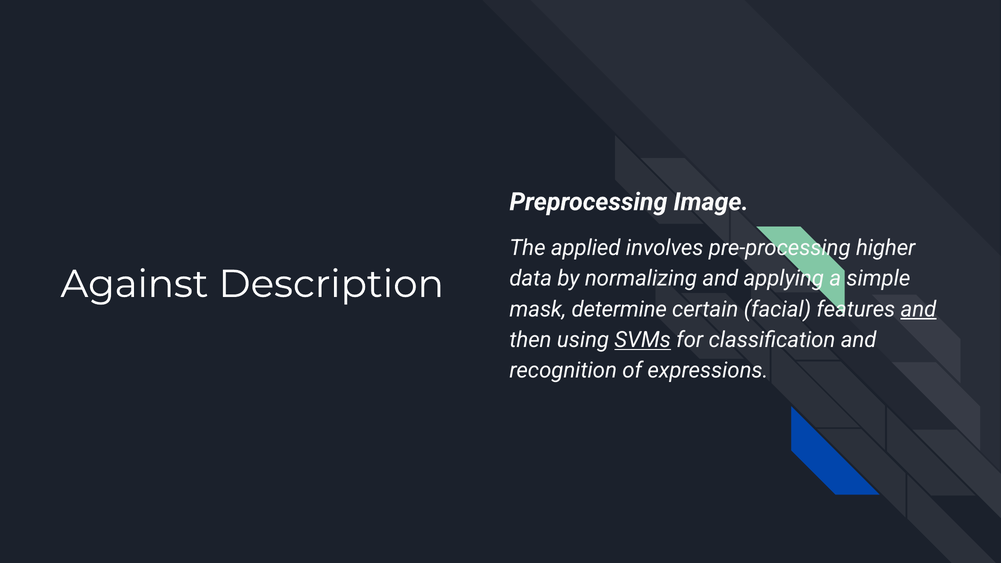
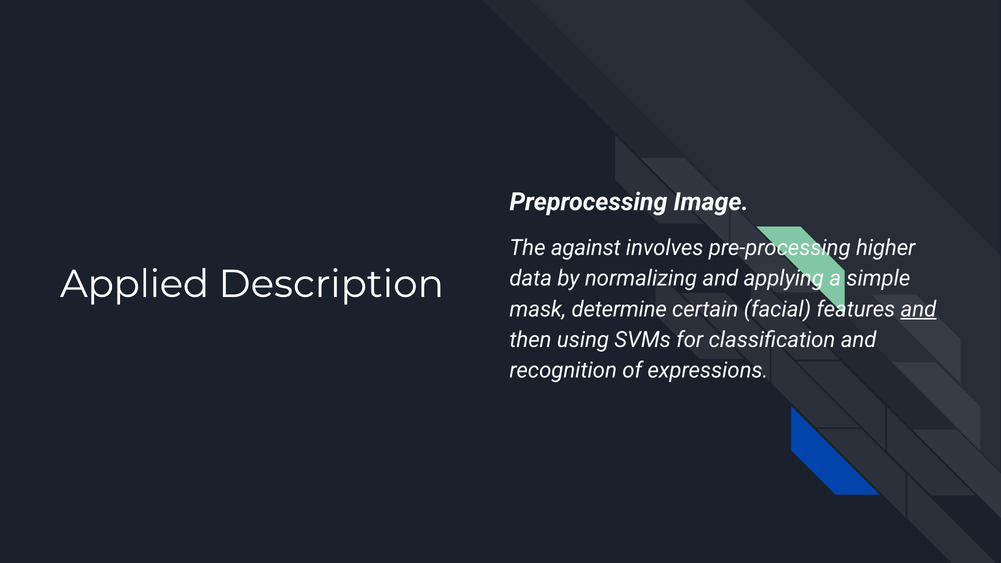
applied: applied -> against
Against: Against -> Applied
SVMs underline: present -> none
